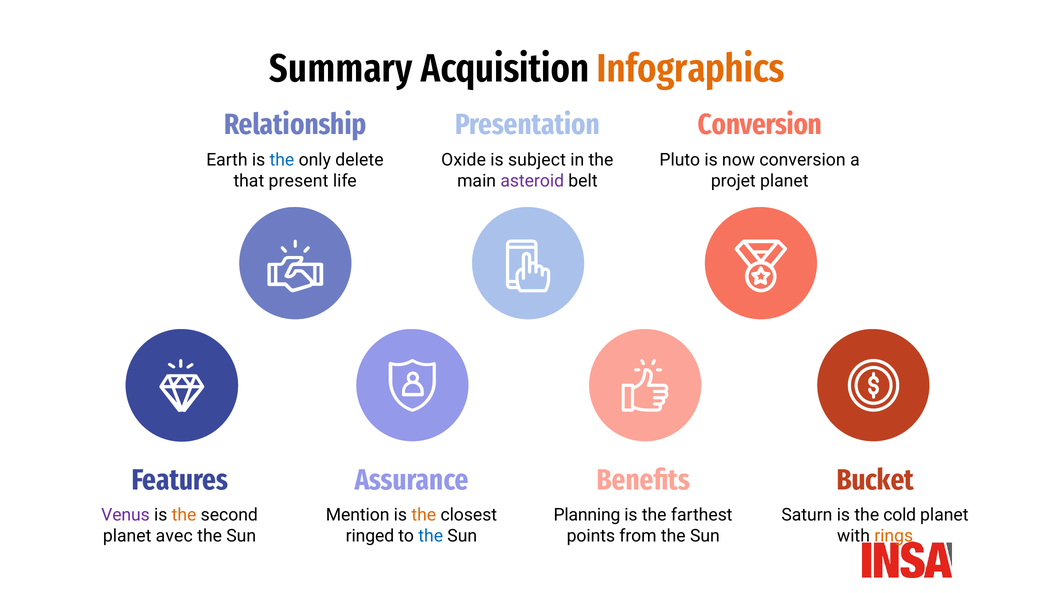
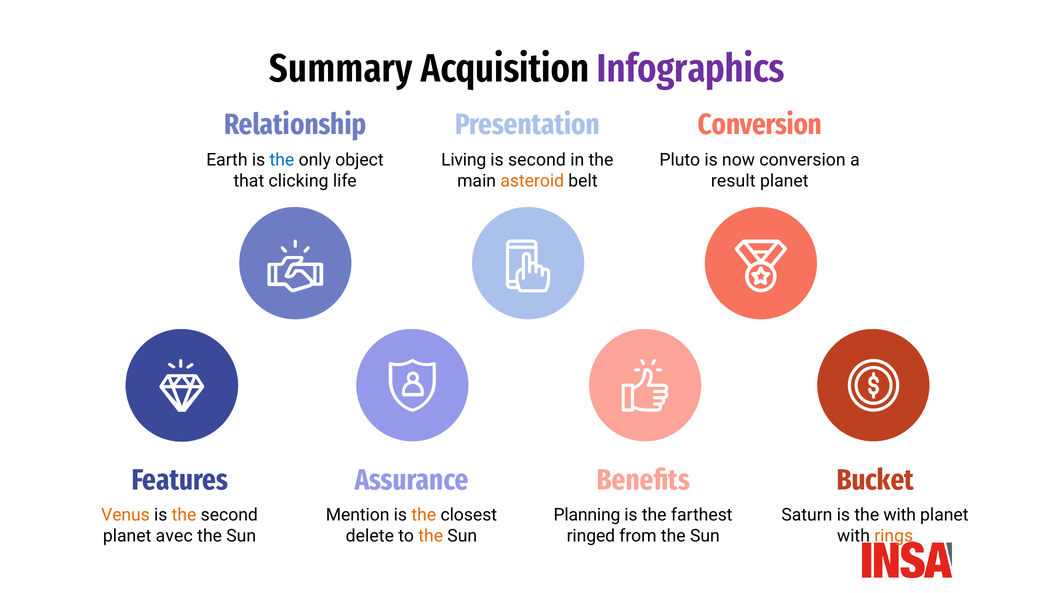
Infographics colour: orange -> purple
delete: delete -> object
Oxide: Oxide -> Living
is subject: subject -> second
present: present -> clicking
asteroid colour: purple -> orange
projet: projet -> result
Venus colour: purple -> orange
the cold: cold -> with
ringed: ringed -> delete
the at (431, 537) colour: blue -> orange
points: points -> ringed
